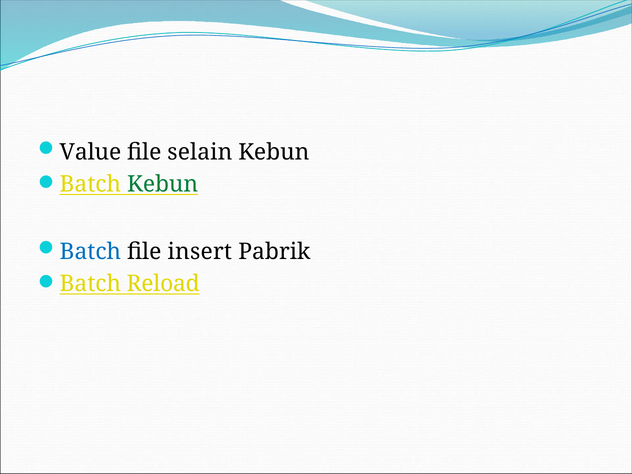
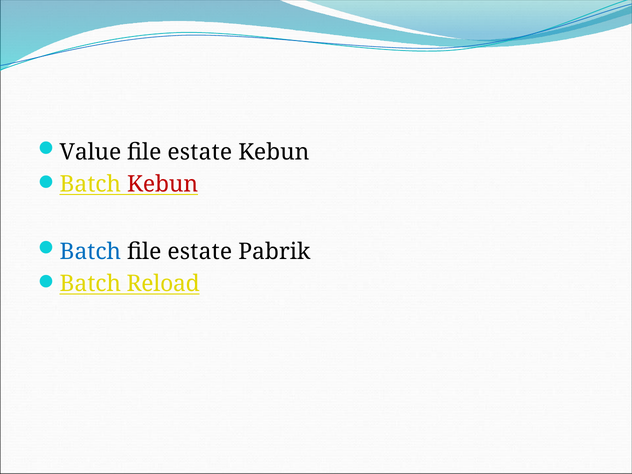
selain at (200, 152): selain -> estate
Kebun at (163, 184) colour: green -> red
insert at (200, 252): insert -> estate
